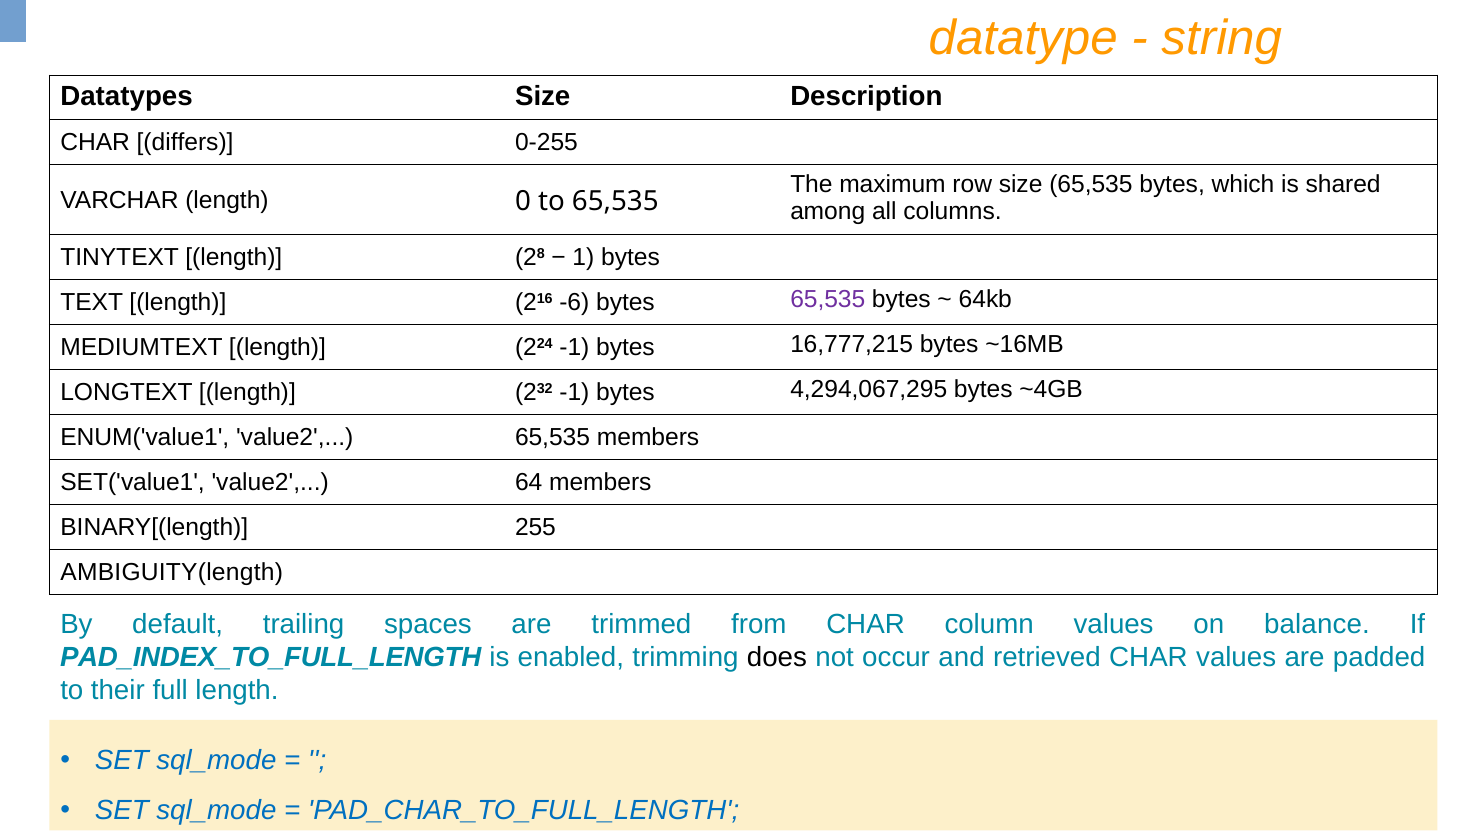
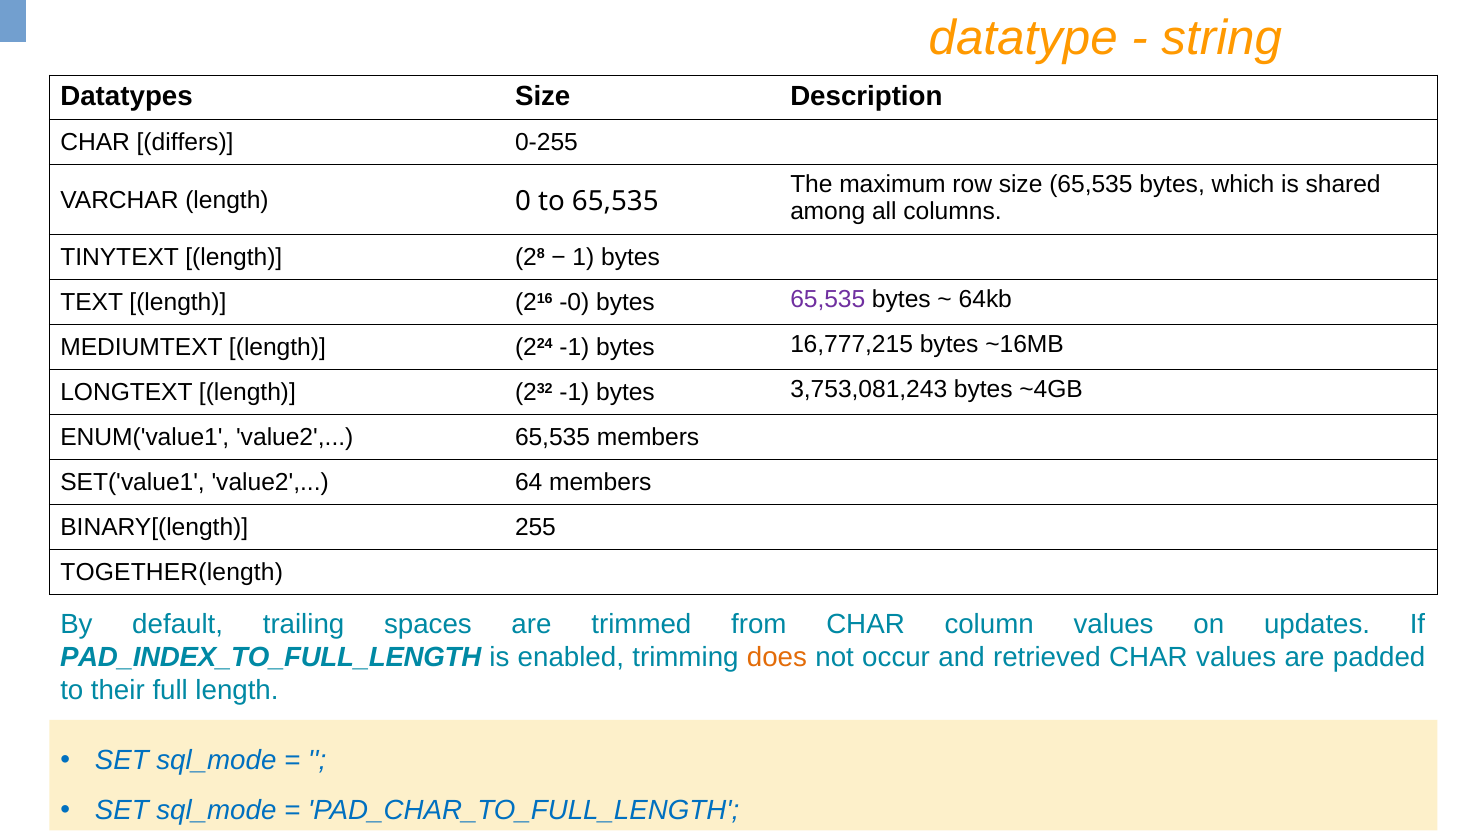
-6: -6 -> -0
4,294,067,295: 4,294,067,295 -> 3,753,081,243
AMBIGUITY(length: AMBIGUITY(length -> TOGETHER(length
balance: balance -> updates
does colour: black -> orange
